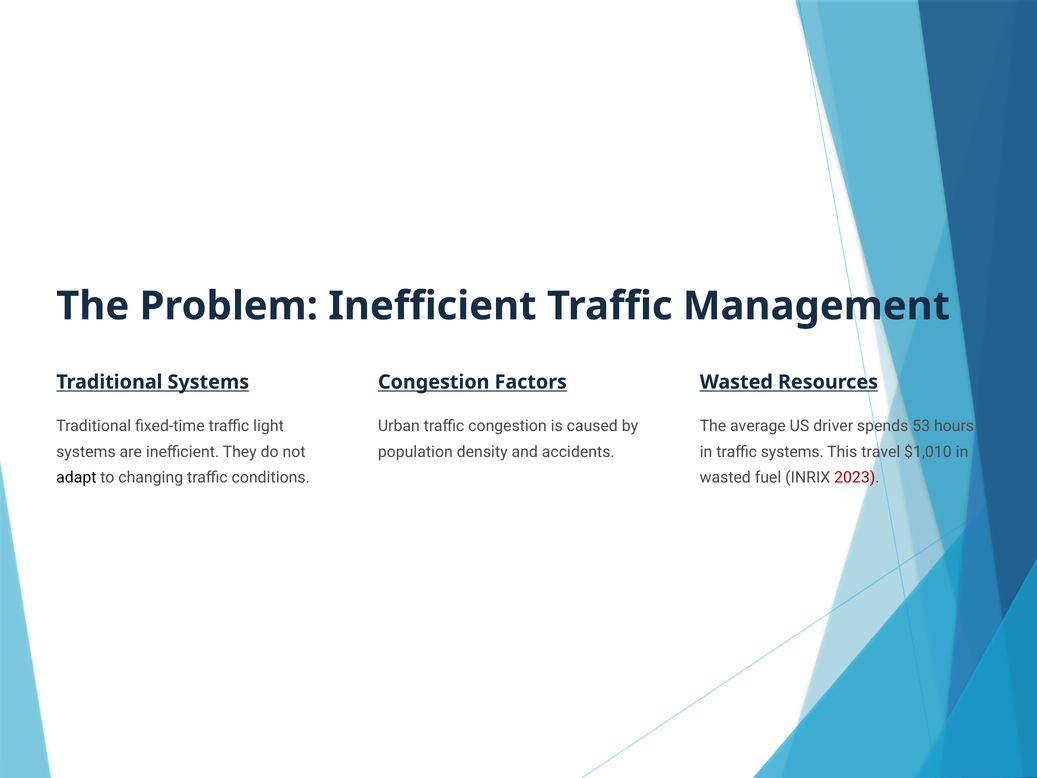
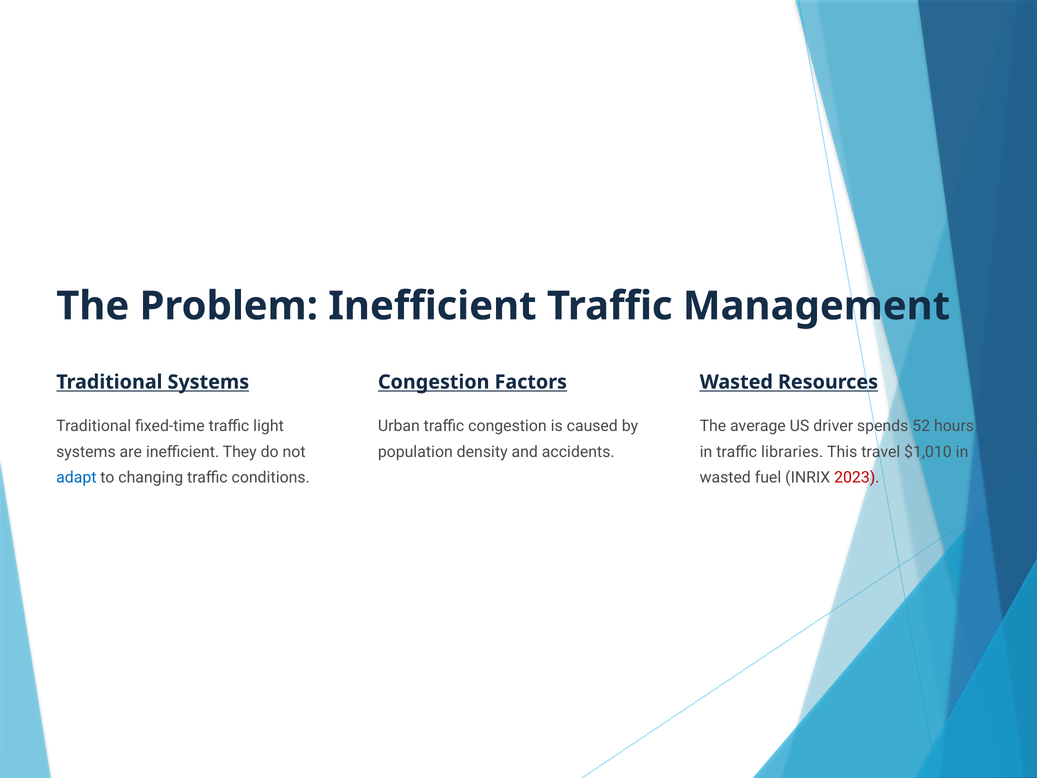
53: 53 -> 52
traffic systems: systems -> libraries
adapt colour: black -> blue
